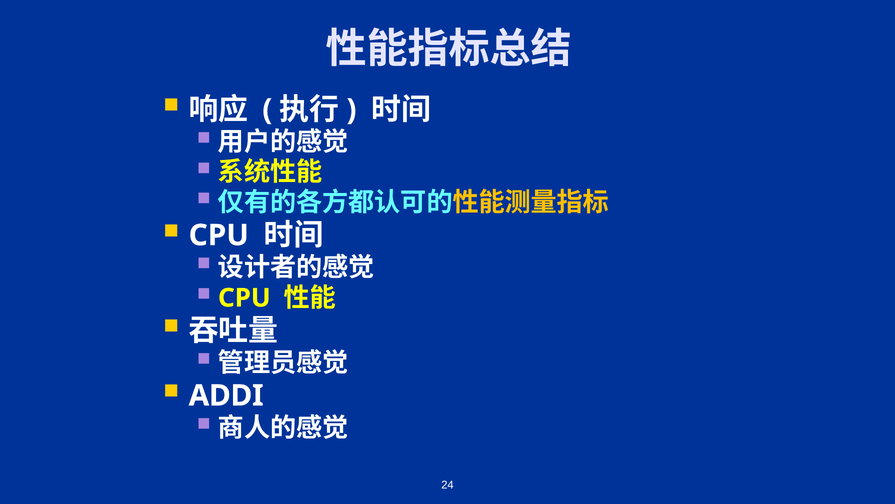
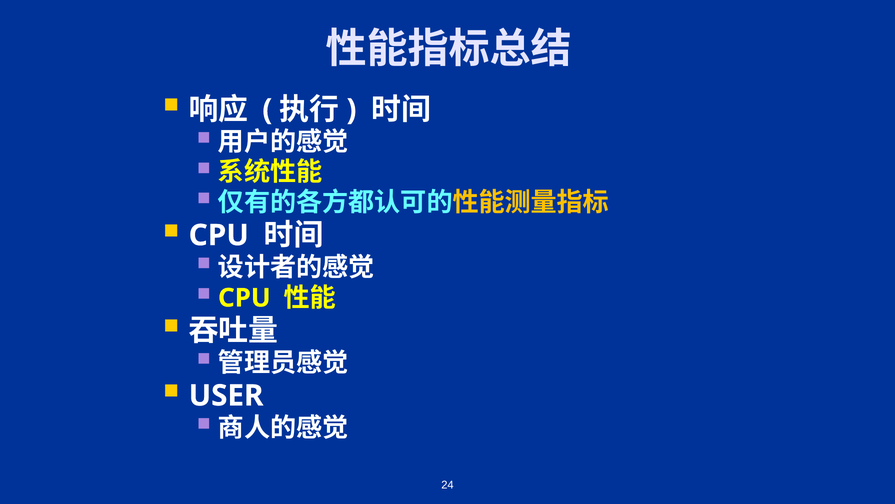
ADDI: ADDI -> USER
